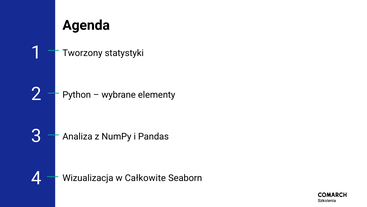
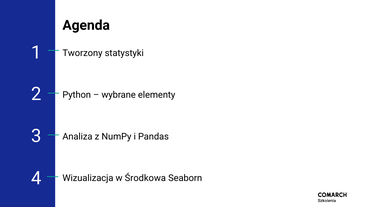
Całkowite: Całkowite -> Środkowa
